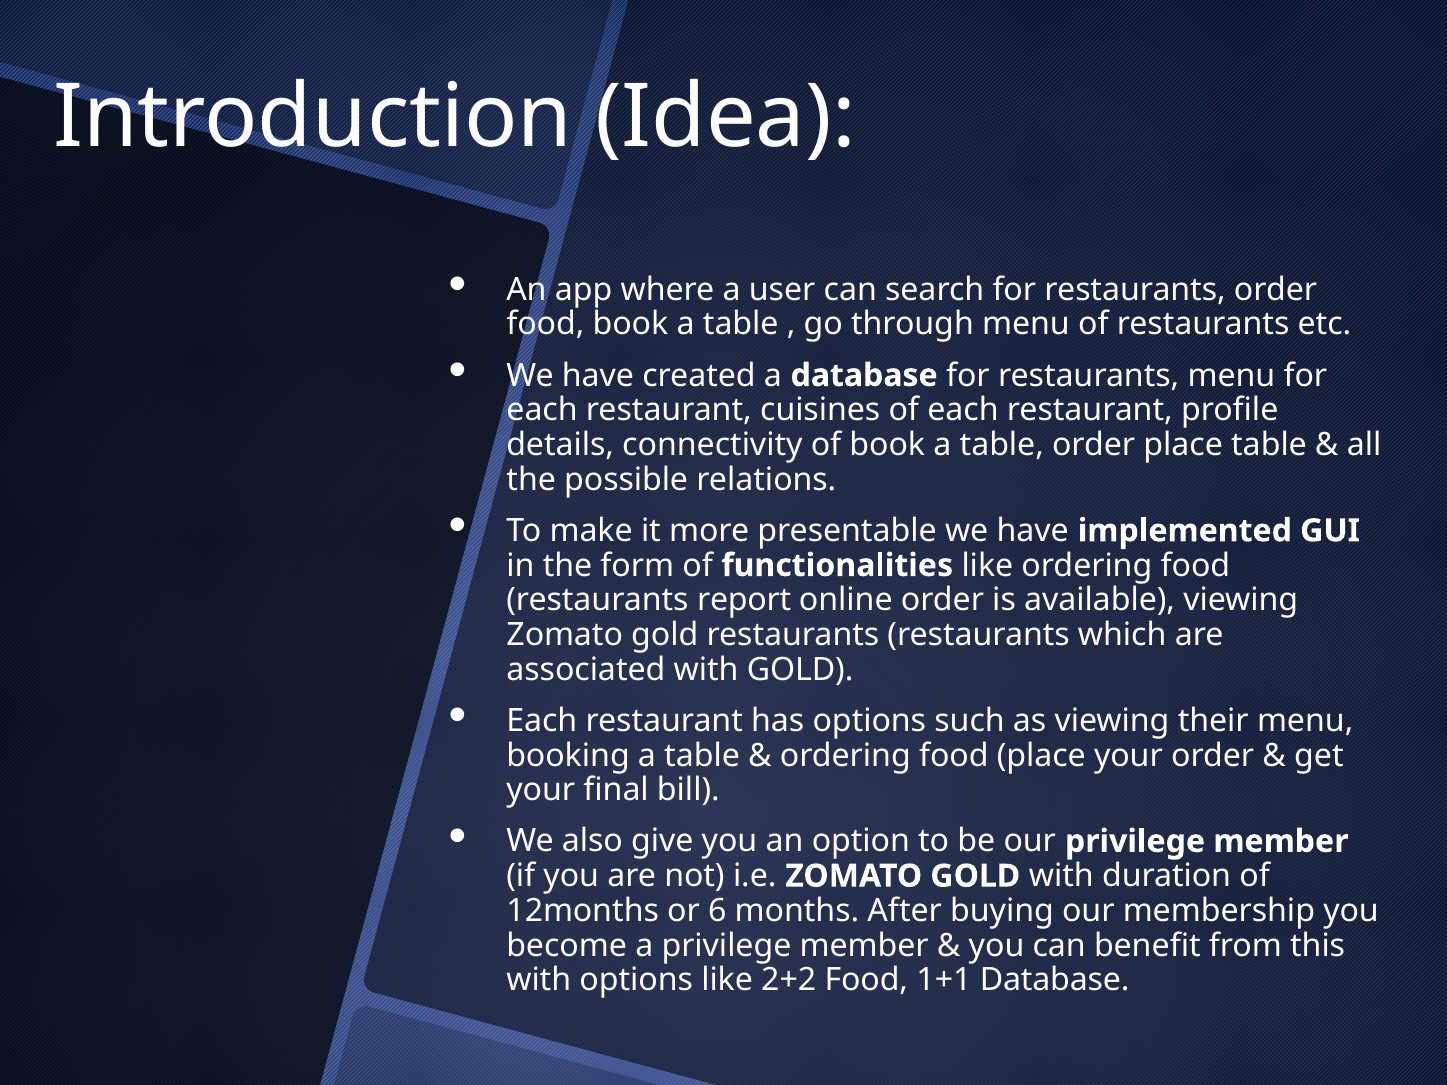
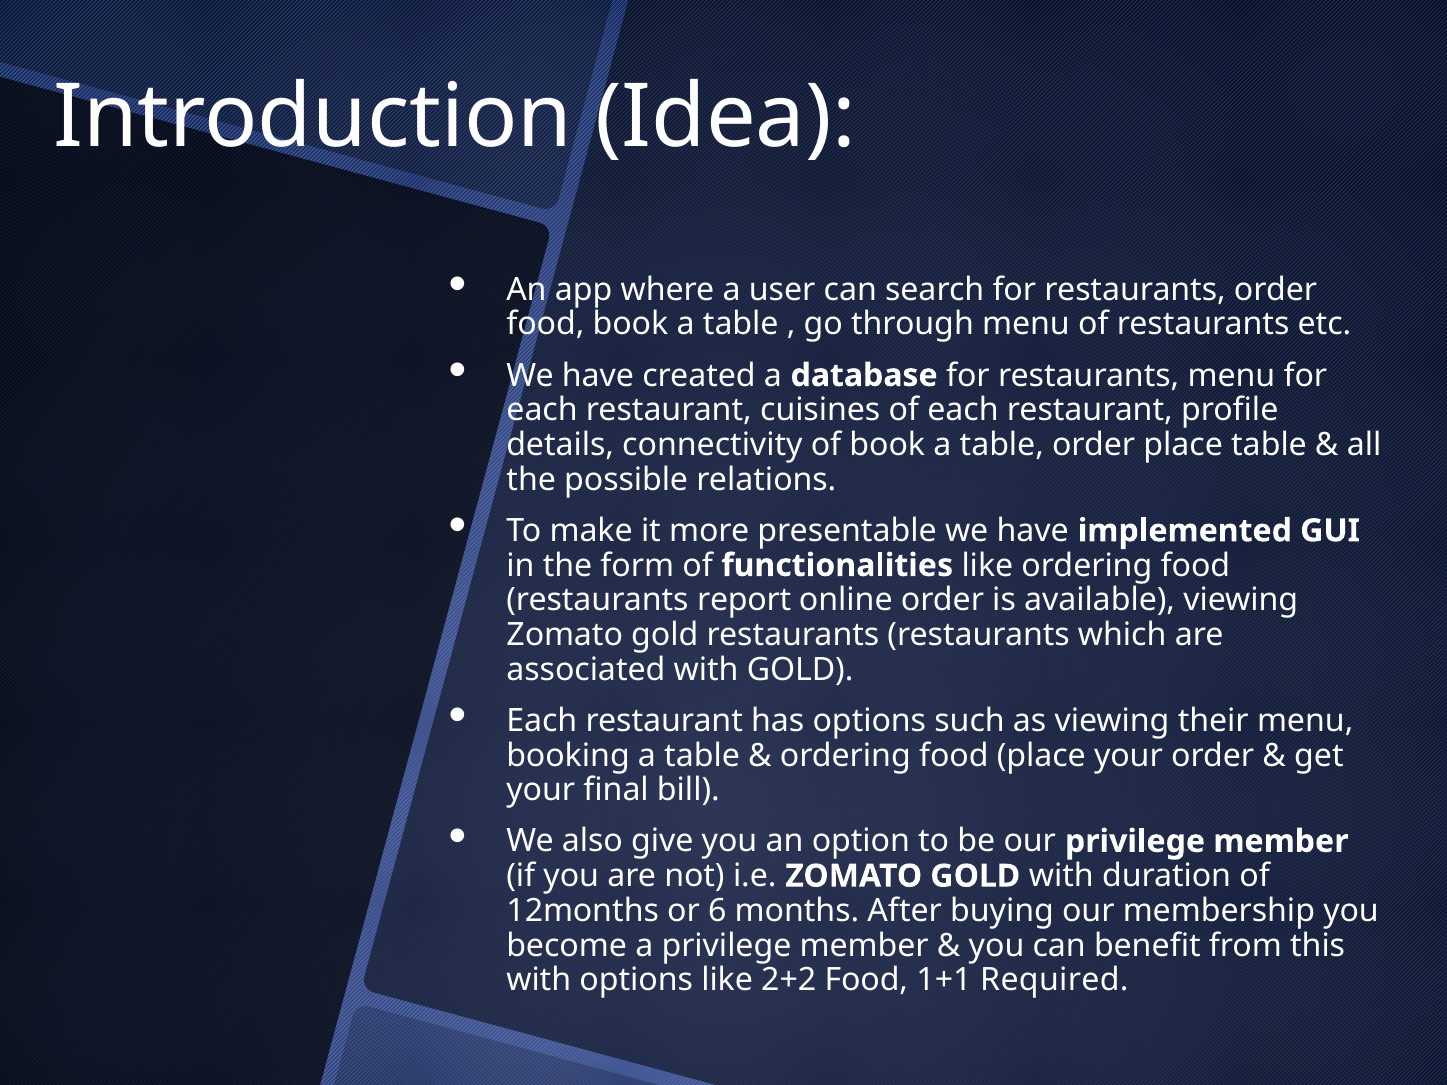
1+1 Database: Database -> Required
